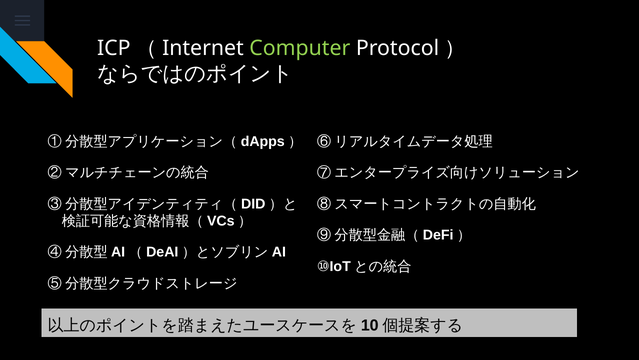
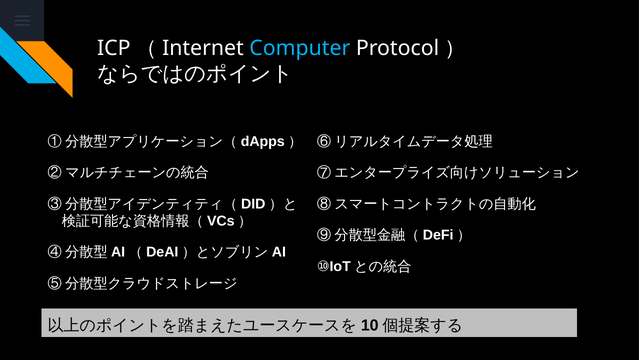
Computer colour: light green -> light blue
